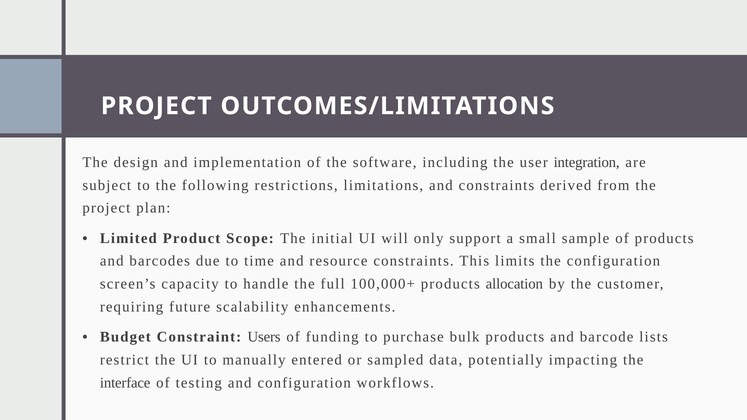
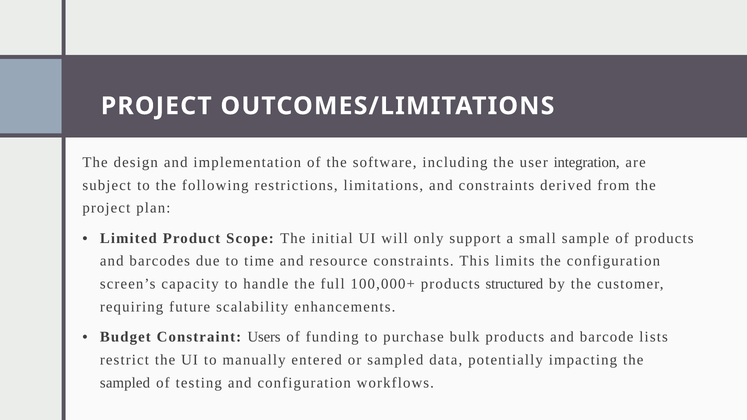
allocation: allocation -> structured
interface at (125, 383): interface -> sampled
